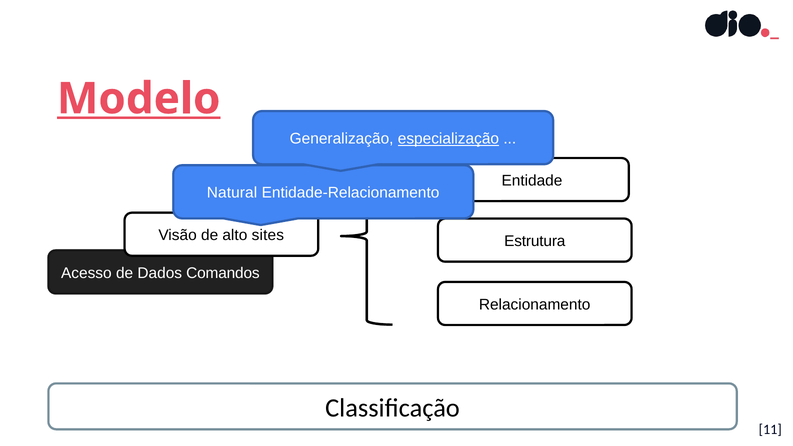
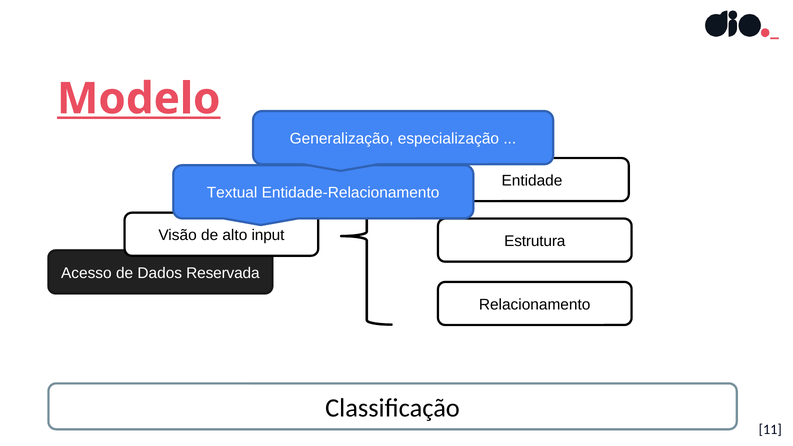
especialização underline: present -> none
Natural: Natural -> Textual
sites: sites -> input
Comandos: Comandos -> Reservada
